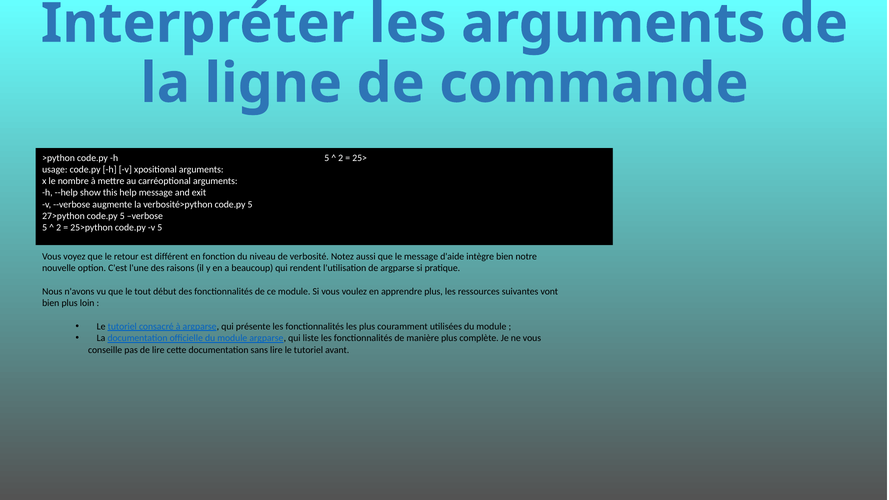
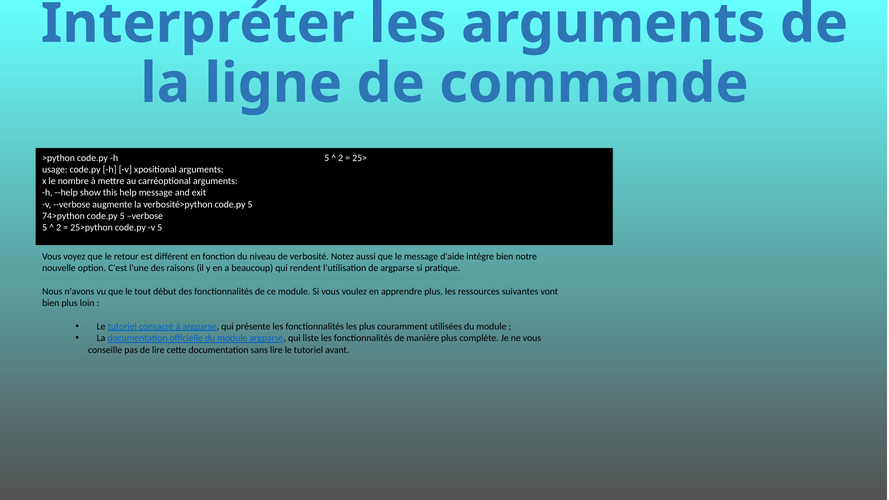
27>python: 27>python -> 74>python
